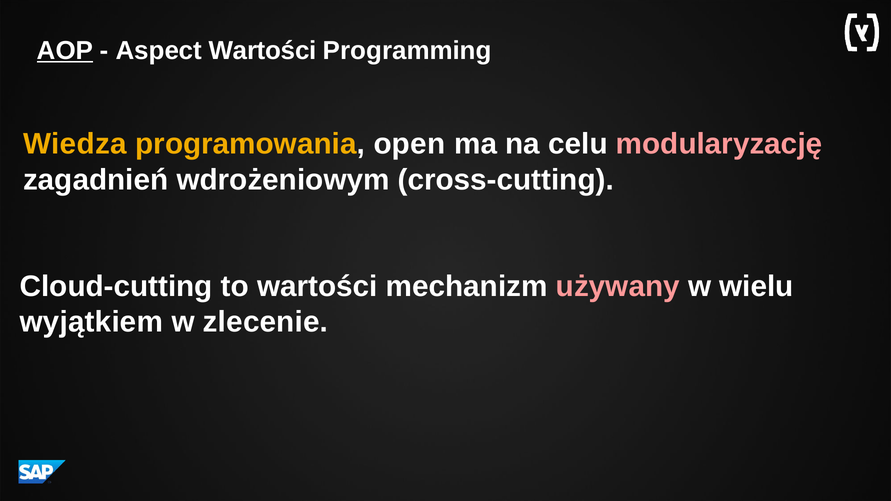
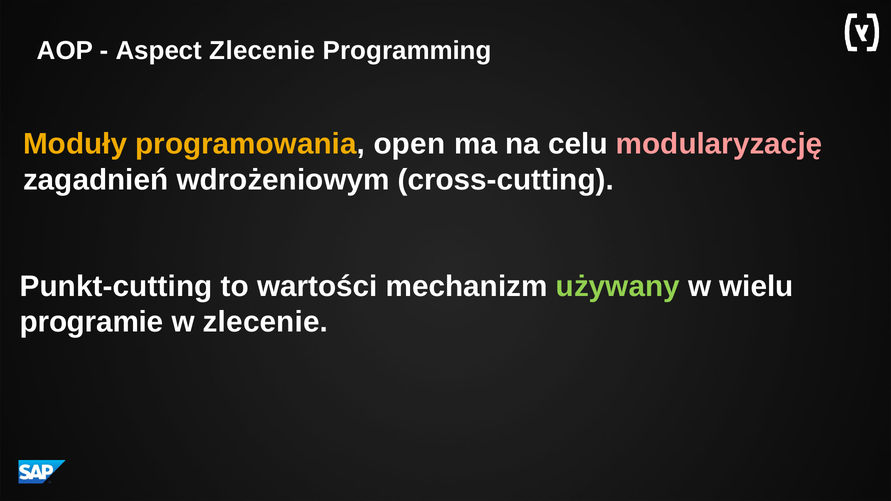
AOP underline: present -> none
Aspect Wartości: Wartości -> Zlecenie
Wiedza: Wiedza -> Moduły
Cloud-cutting: Cloud-cutting -> Punkt-cutting
używany colour: pink -> light green
wyjątkiem: wyjątkiem -> programie
